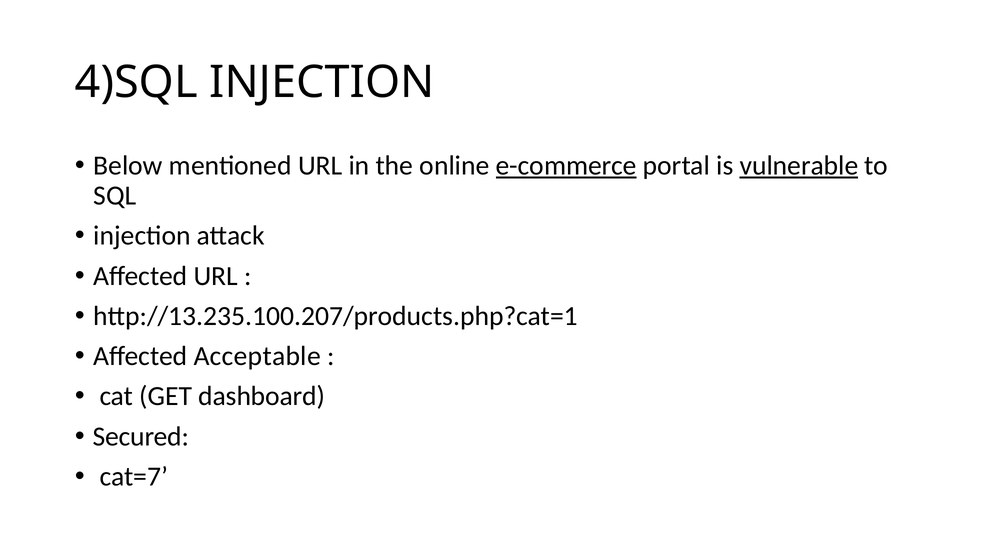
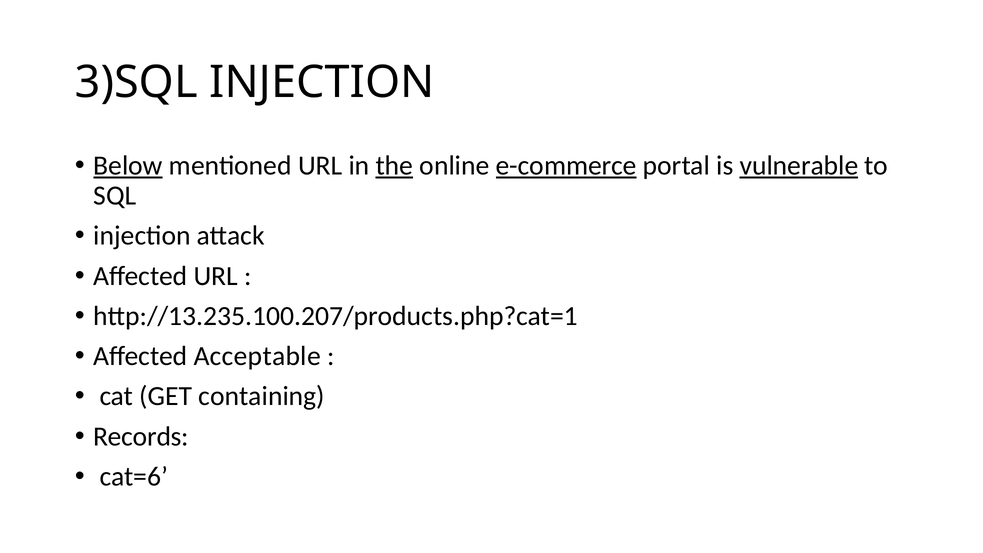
4)SQL: 4)SQL -> 3)SQL
Below underline: none -> present
the underline: none -> present
dashboard: dashboard -> containing
Secured: Secured -> Records
cat=7: cat=7 -> cat=6
